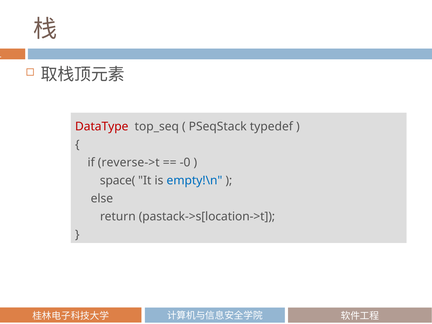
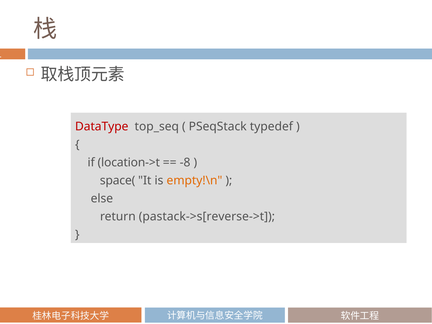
reverse->t: reverse->t -> location->t
-0: -0 -> -8
empty!\n colour: blue -> orange
pastack->s[location->t: pastack->s[location->t -> pastack->s[reverse->t
